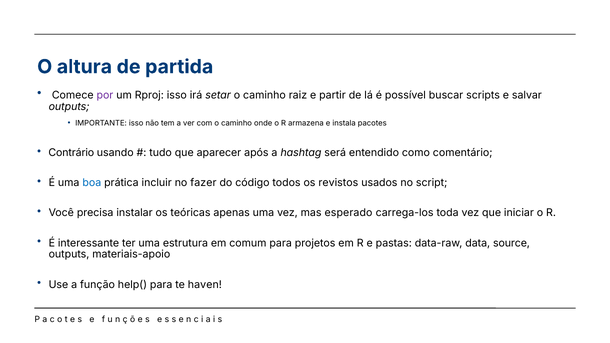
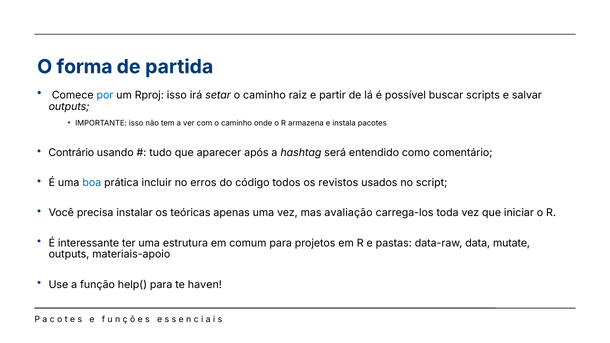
altura: altura -> forma
por colour: purple -> blue
fazer: fazer -> erros
esperado: esperado -> avaliação
source: source -> mutate
